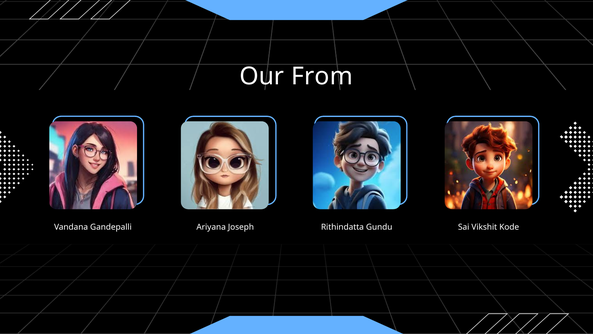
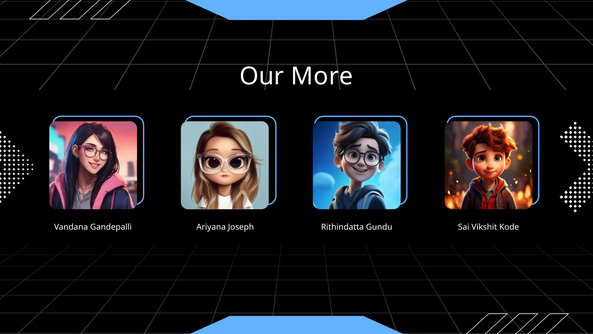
From: From -> More
